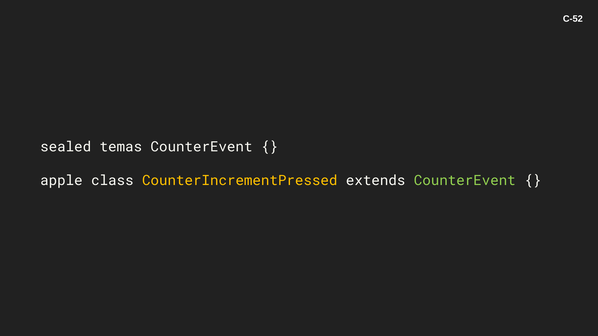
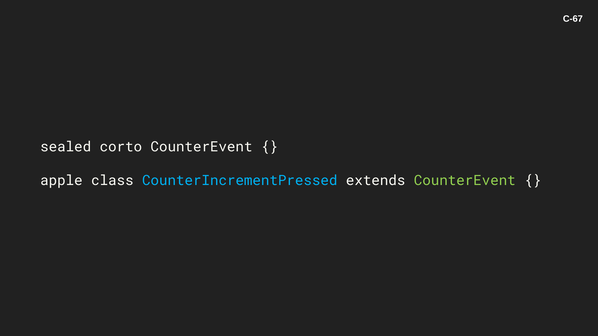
C-52: C-52 -> C-67
temas: temas -> corto
CounterIncrementPressed colour: yellow -> light blue
